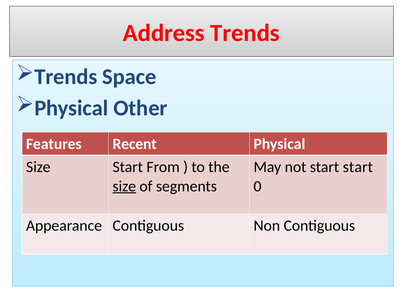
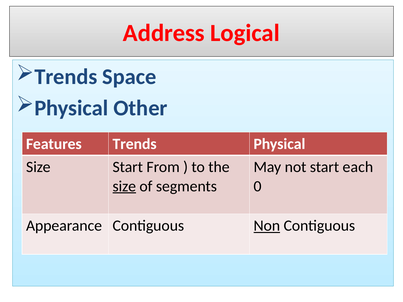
Address Trends: Trends -> Logical
Features Recent: Recent -> Trends
start start: start -> each
Non underline: none -> present
